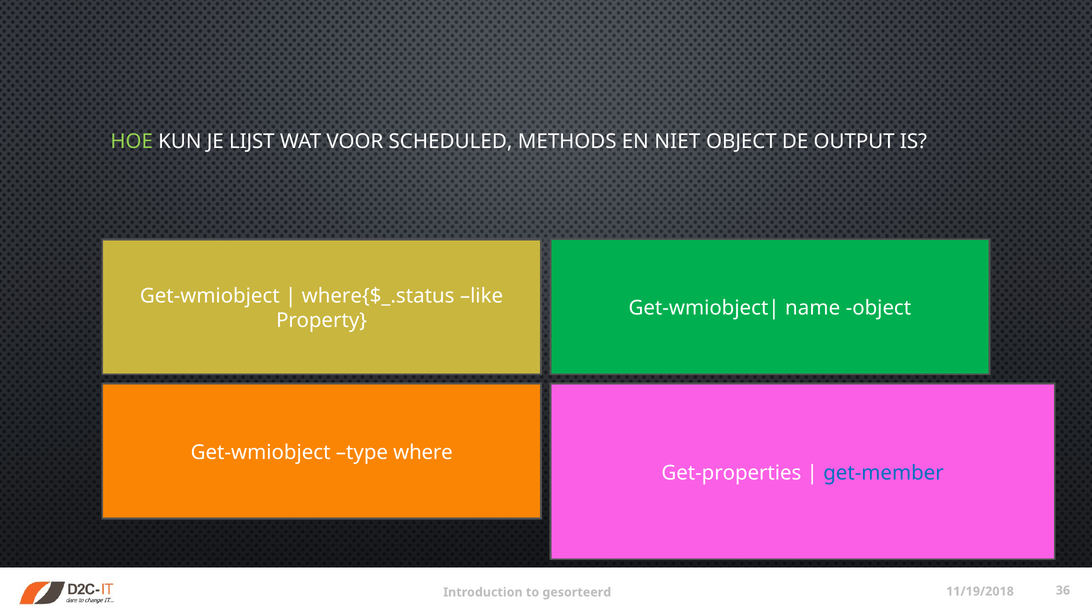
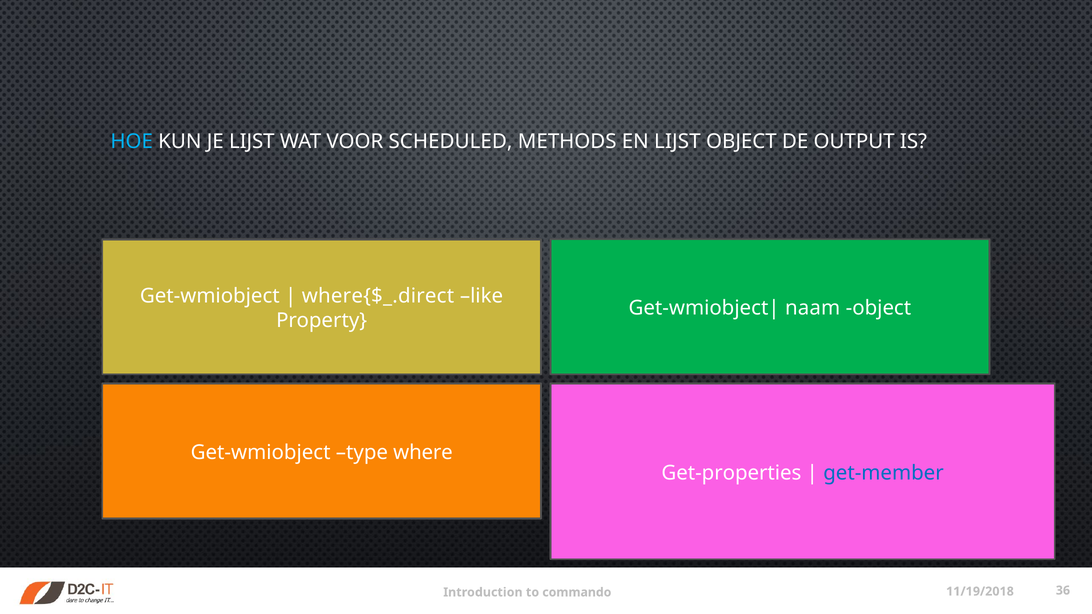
HOE colour: light green -> light blue
EN NIET: NIET -> LIJST
where{$_.status: where{$_.status -> where{$_.direct
name: name -> naam
gesorteerd: gesorteerd -> commando
